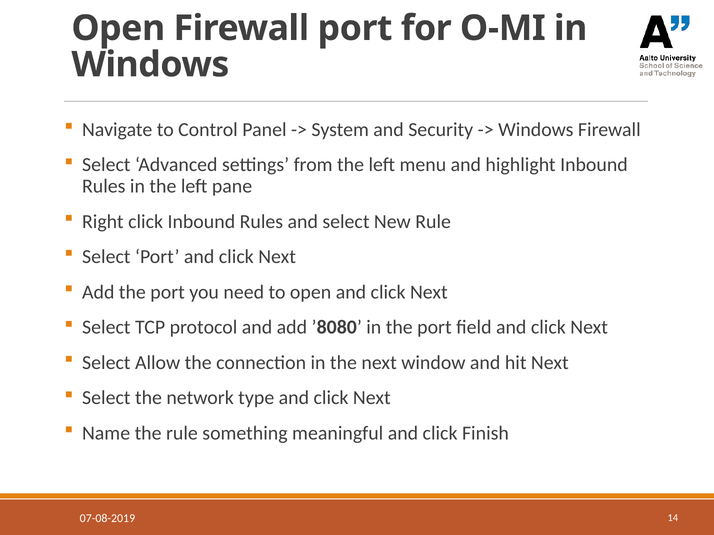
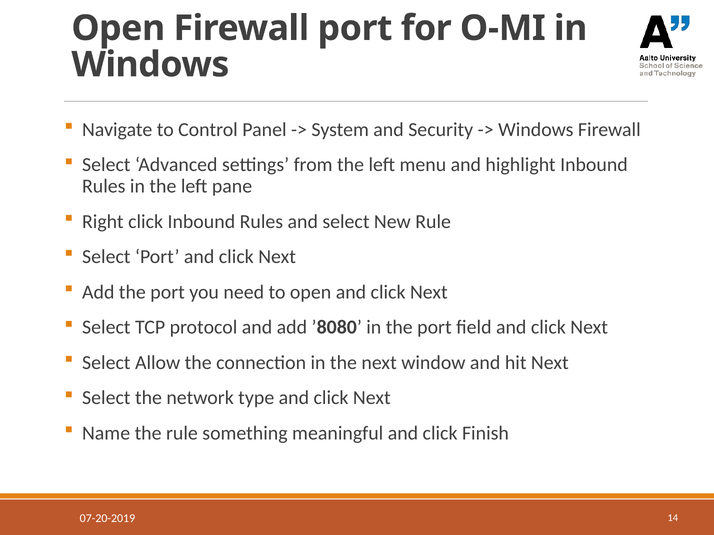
07-08-2019: 07-08-2019 -> 07-20-2019
